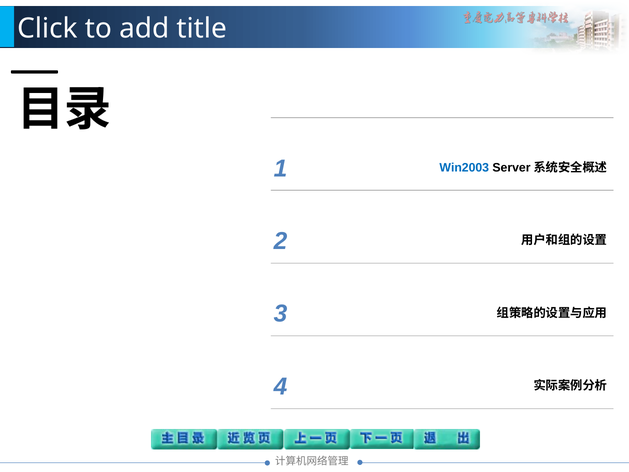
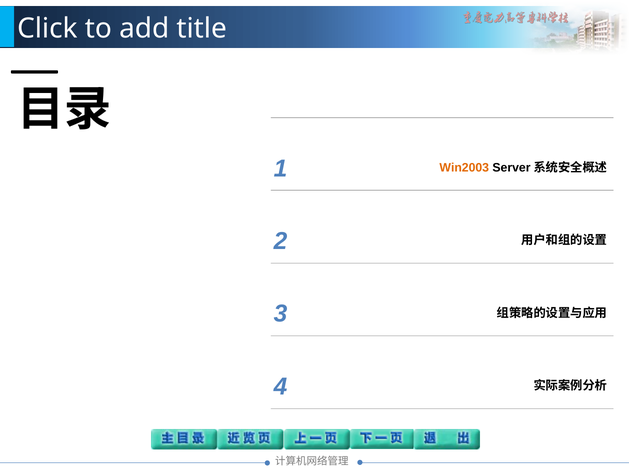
Win2003 colour: blue -> orange
